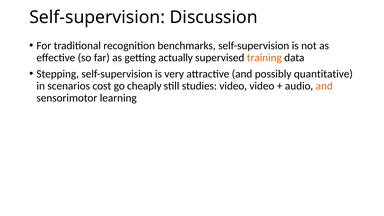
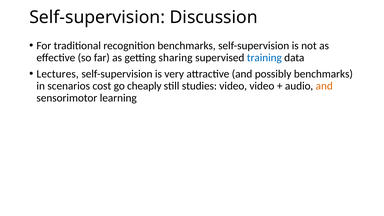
actually: actually -> sharing
training colour: orange -> blue
Stepping: Stepping -> Lectures
possibly quantitative: quantitative -> benchmarks
